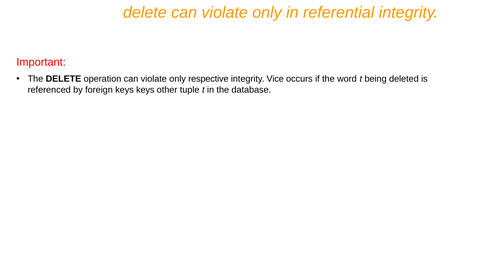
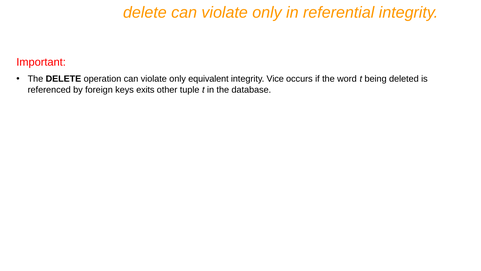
respective: respective -> equivalent
keys keys: keys -> exits
